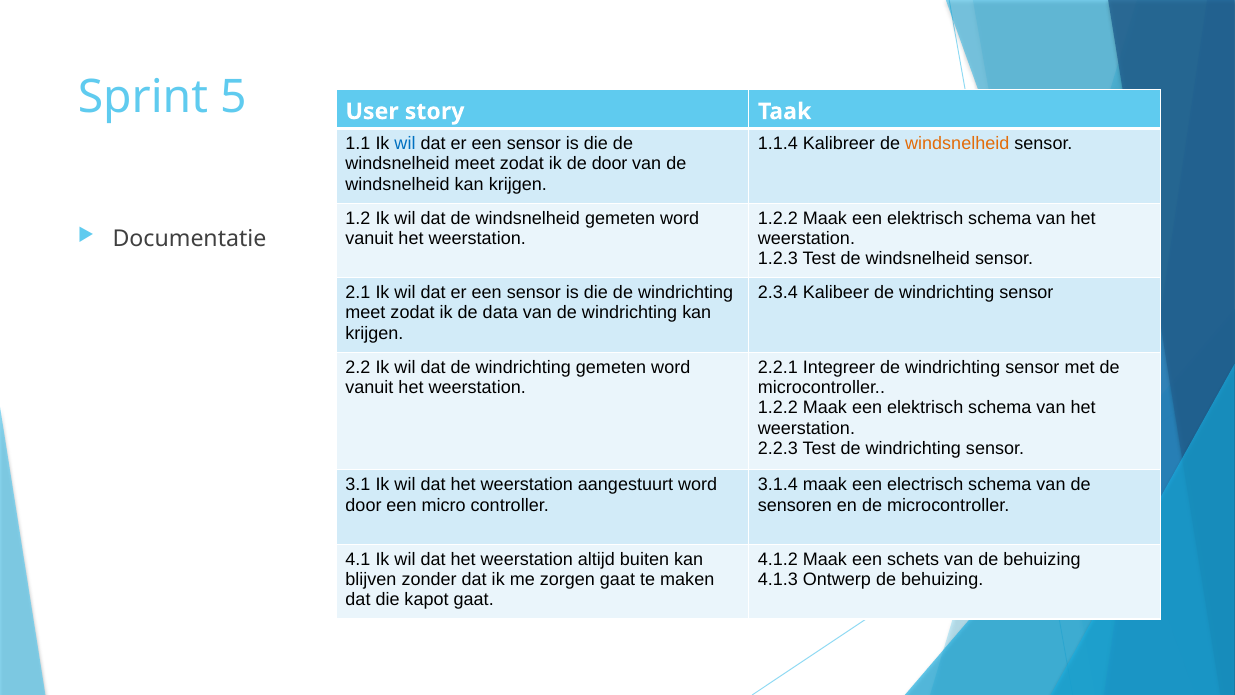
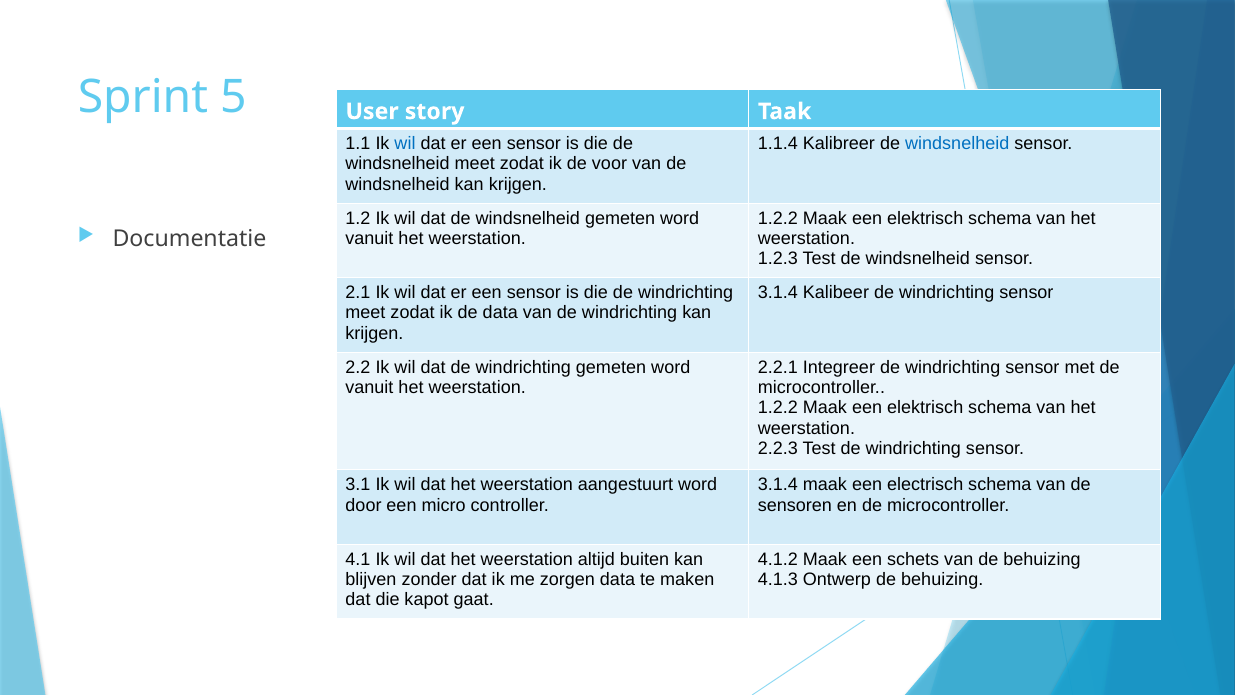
windsnelheid at (957, 143) colour: orange -> blue
de door: door -> voor
2.3.4 at (778, 293): 2.3.4 -> 3.1.4
zorgen gaat: gaat -> data
